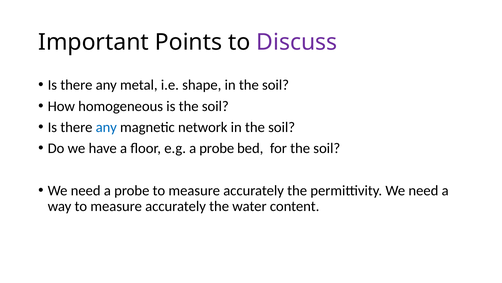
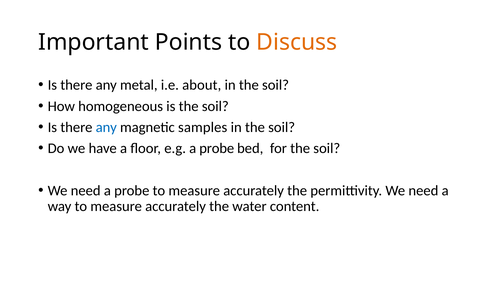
Discuss colour: purple -> orange
shape: shape -> about
network: network -> samples
